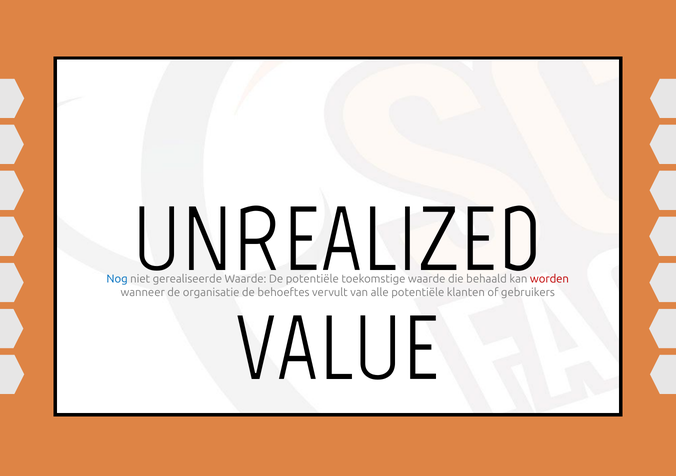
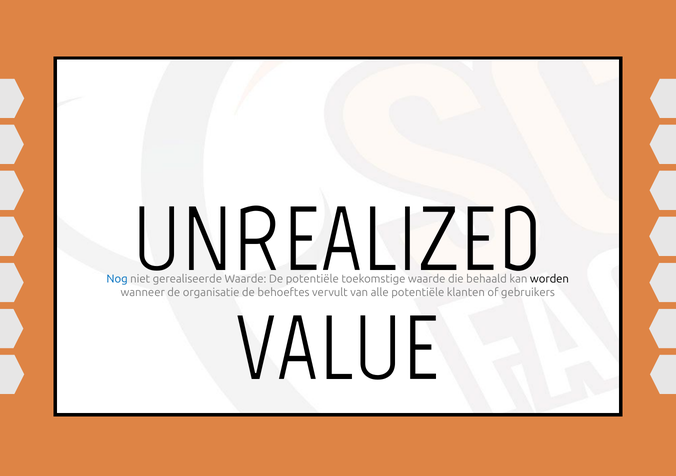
worden colour: red -> black
